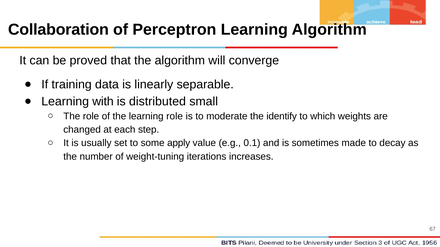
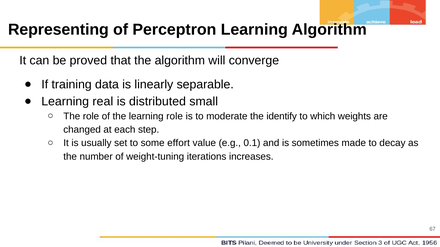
Collaboration: Collaboration -> Representing
with: with -> real
apply: apply -> effort
